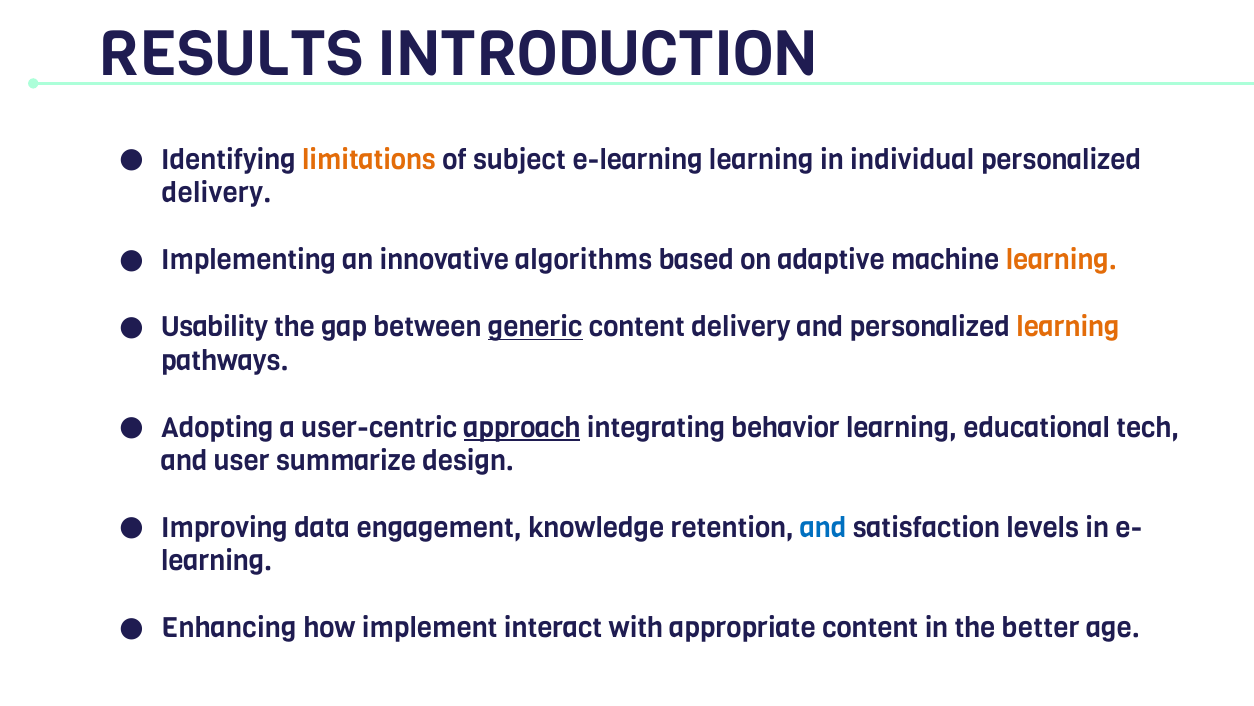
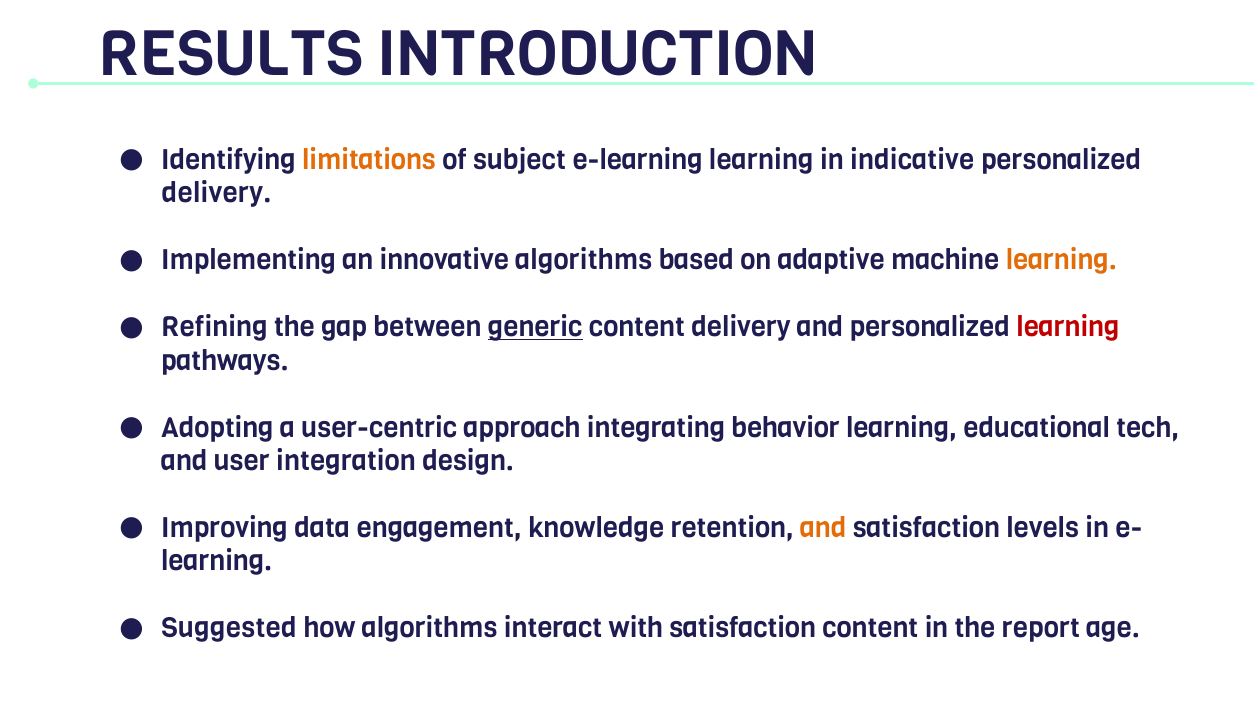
individual: individual -> indicative
Usability: Usability -> Refining
learning at (1068, 327) colour: orange -> red
approach underline: present -> none
summarize: summarize -> integration
and at (823, 528) colour: blue -> orange
Enhancing: Enhancing -> Suggested
how implement: implement -> algorithms
with appropriate: appropriate -> satisfaction
better: better -> report
